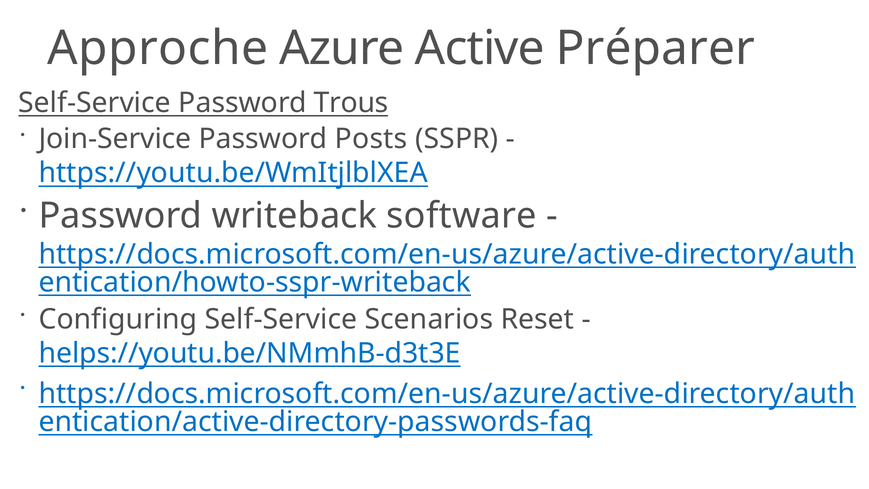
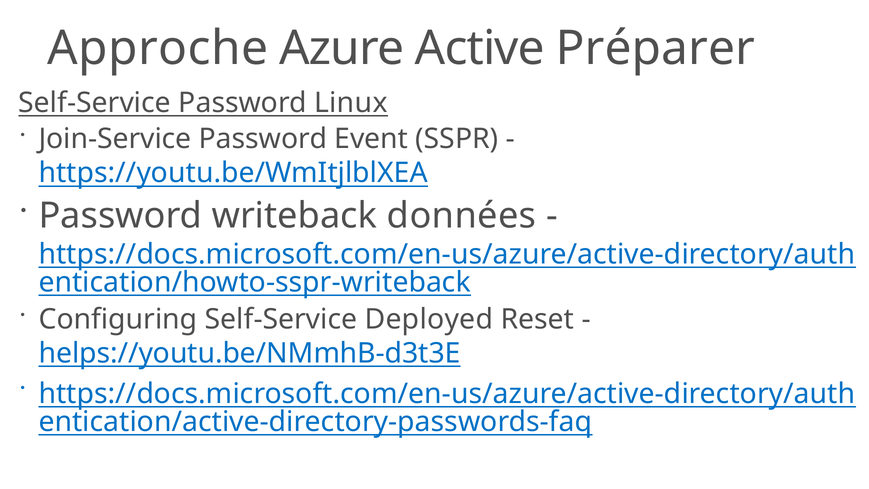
Trous: Trous -> Linux
Posts: Posts -> Event
software: software -> données
Scenarios: Scenarios -> Deployed
